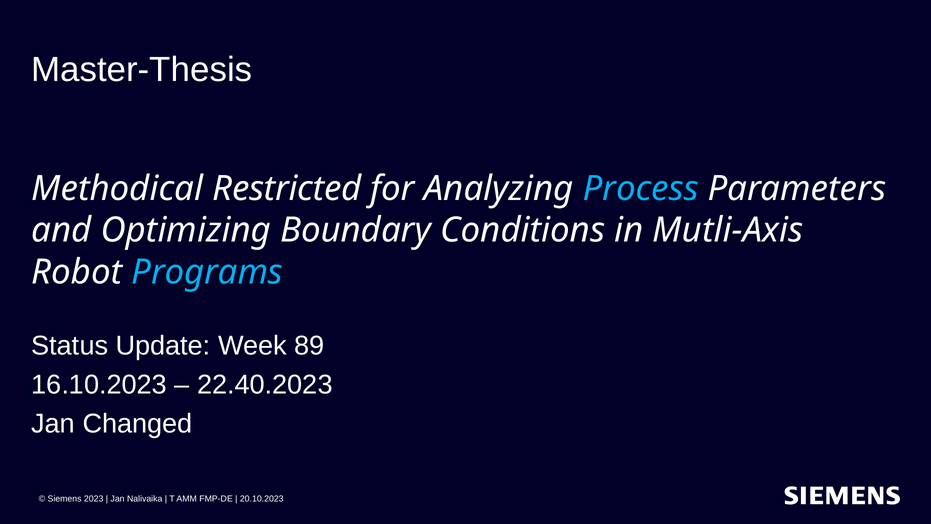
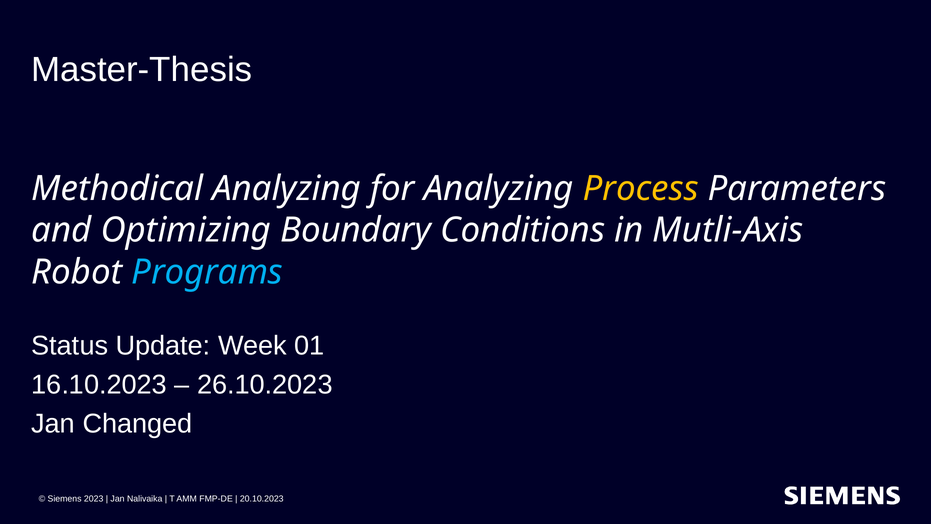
Methodical Restricted: Restricted -> Analyzing
Process colour: light blue -> yellow
89: 89 -> 01
22.40.2023: 22.40.2023 -> 26.10.2023
